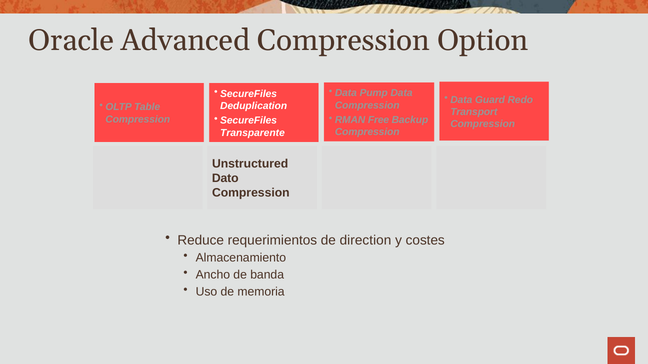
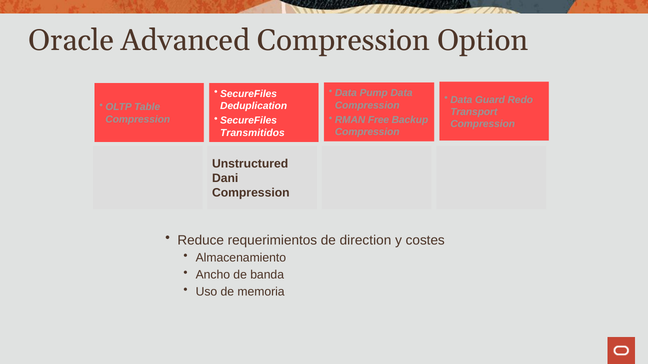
Transparente: Transparente -> Transmitidos
Dato: Dato -> Dani
